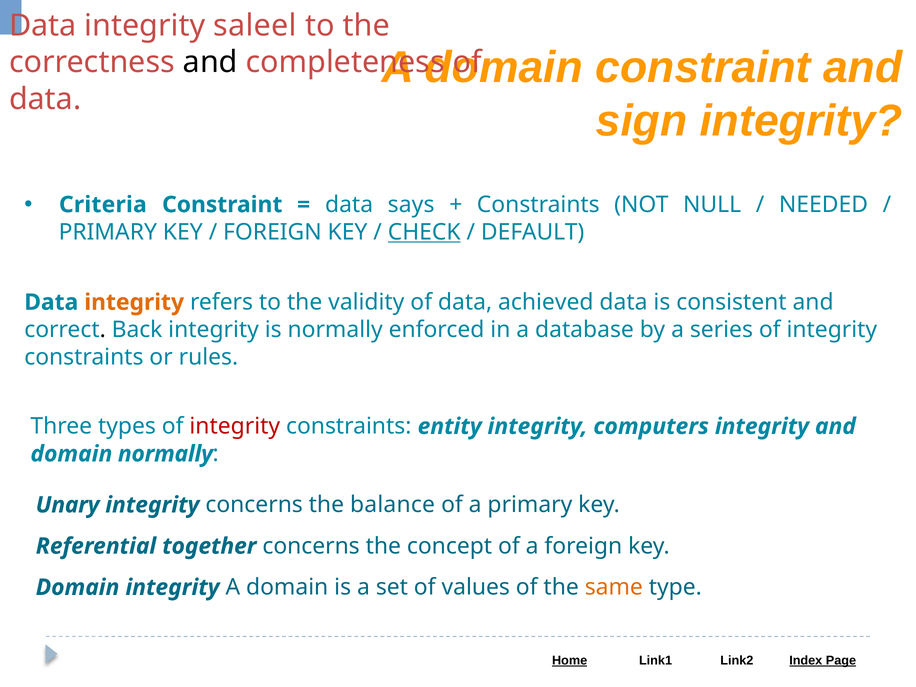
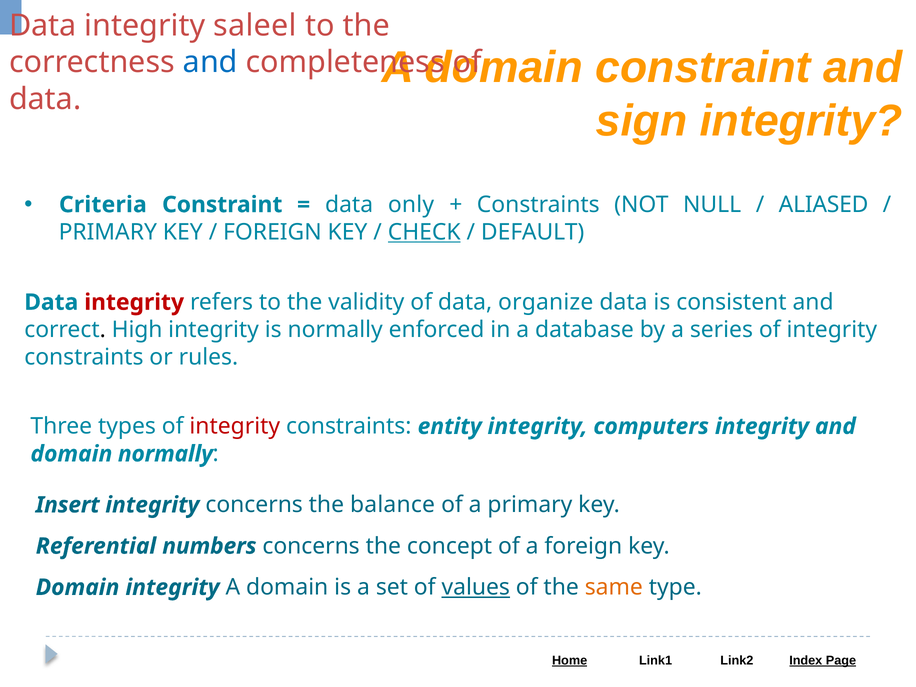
and at (210, 62) colour: black -> blue
says: says -> only
NEEDED: NEEDED -> ALIASED
integrity at (134, 302) colour: orange -> red
achieved: achieved -> organize
Back: Back -> High
Unary: Unary -> Insert
together: together -> numbers
values underline: none -> present
